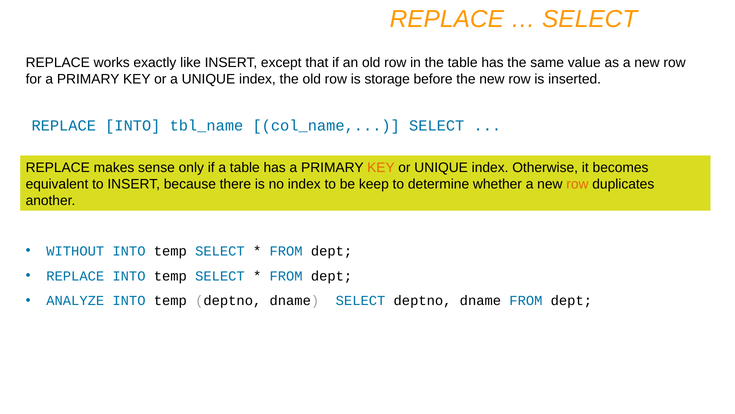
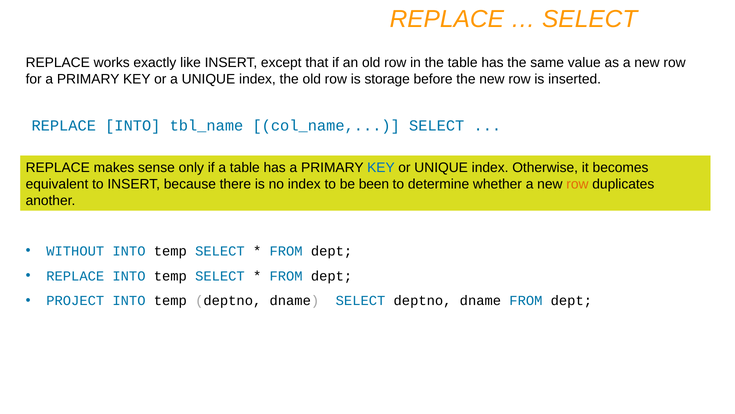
KEY at (381, 167) colour: orange -> blue
keep: keep -> been
ANALYZE: ANALYZE -> PROJECT
